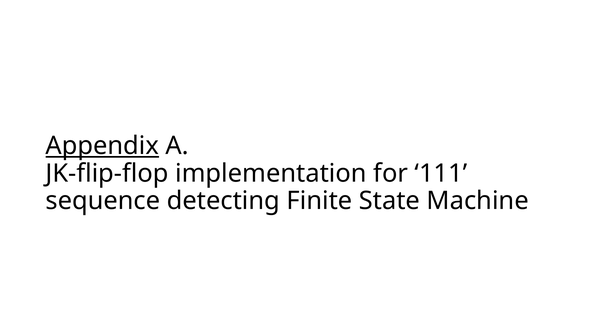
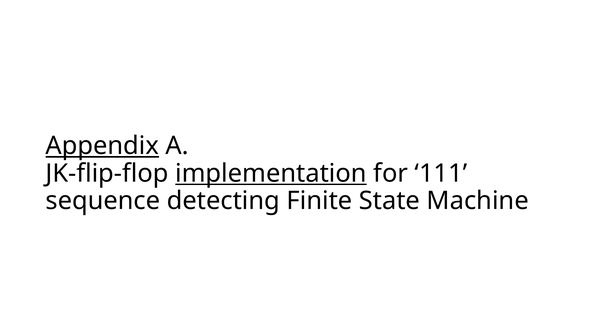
implementation underline: none -> present
